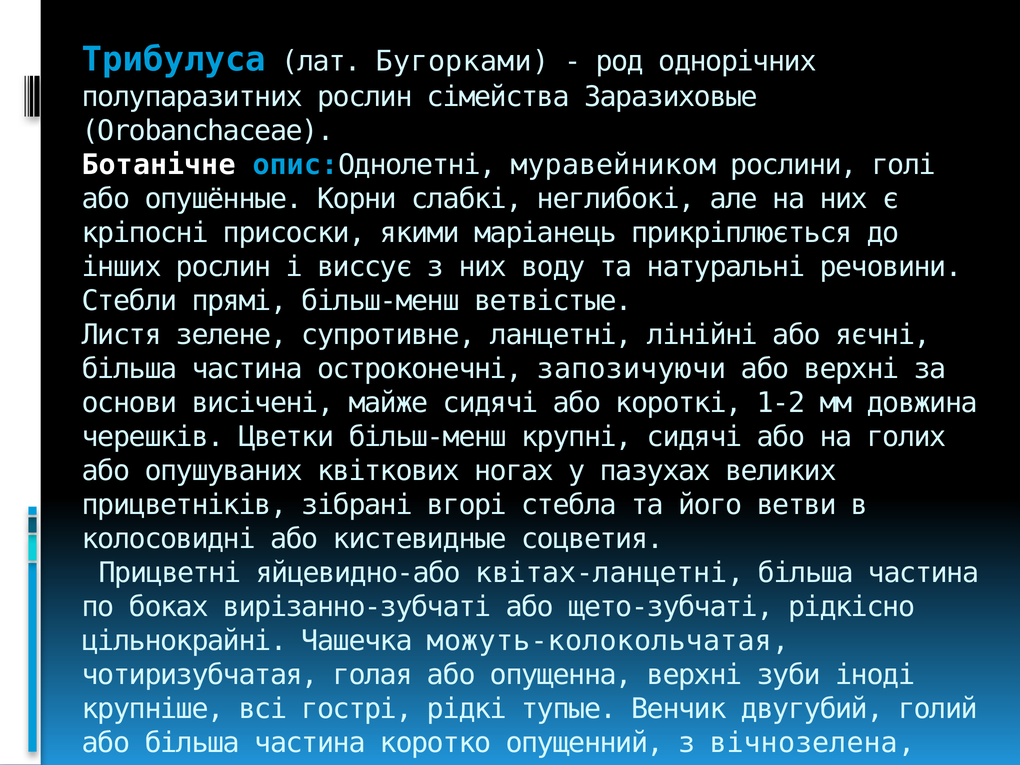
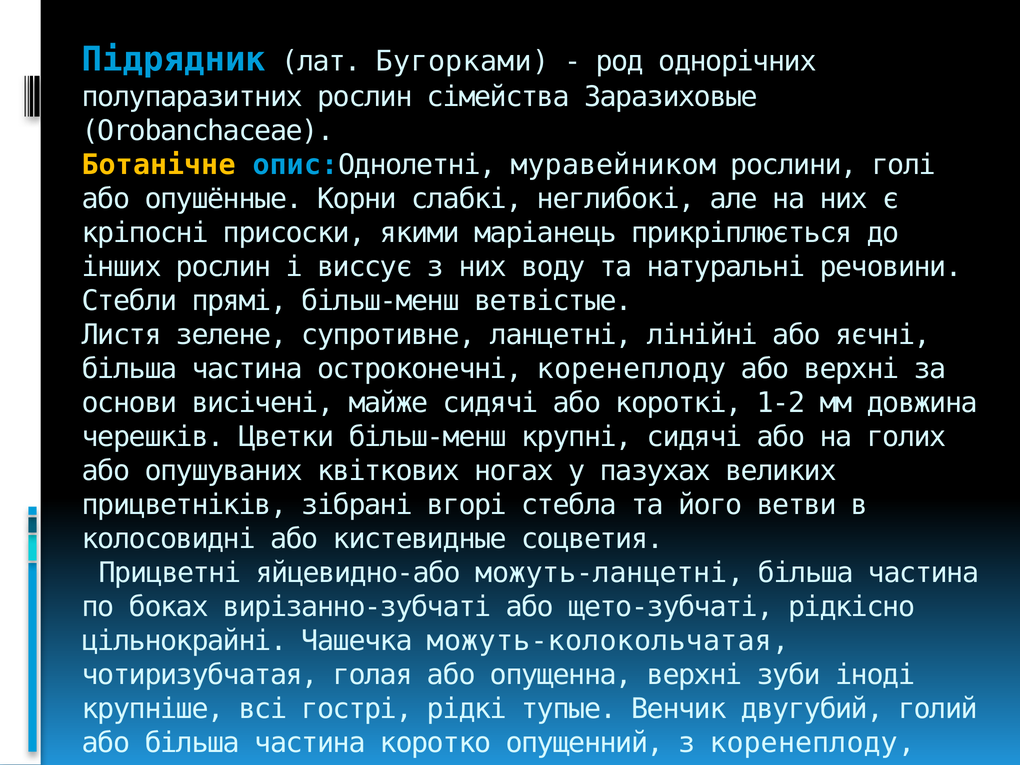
Трибулуса: Трибулуса -> Підрядник
Ботанічне colour: white -> yellow
остроконечні запозичуючи: запозичуючи -> коренеплоду
квітах-ланцетні: квітах-ланцетні -> можуть-ланцетні
з вічнозелена: вічнозелена -> коренеплоду
